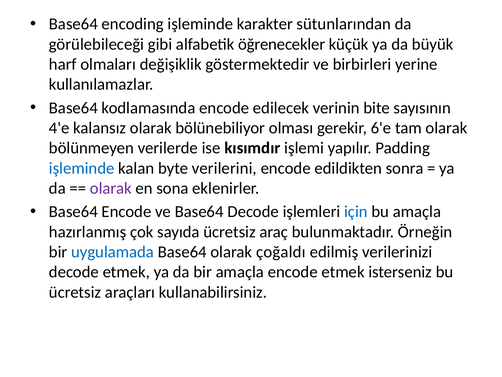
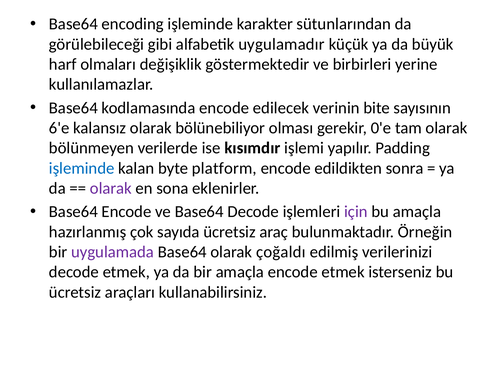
öğrenecekler: öğrenecekler -> uygulamadır
4'e: 4'e -> 6'e
6'e: 6'e -> 0'e
verilerini: verilerini -> platform
için colour: blue -> purple
uygulamada colour: blue -> purple
